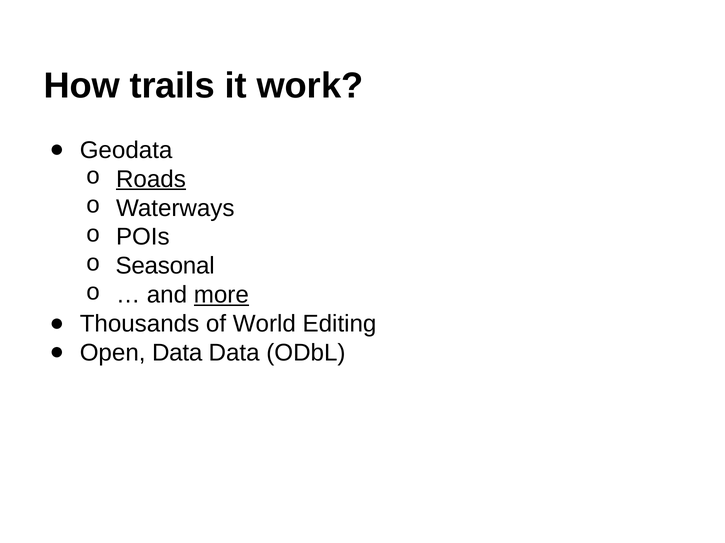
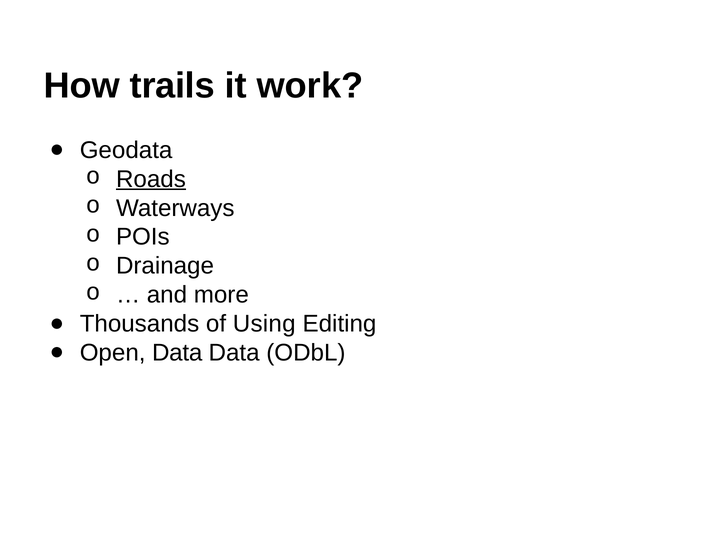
Seasonal: Seasonal -> Drainage
more underline: present -> none
World: World -> Using
